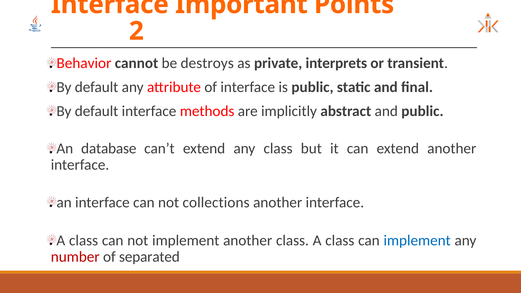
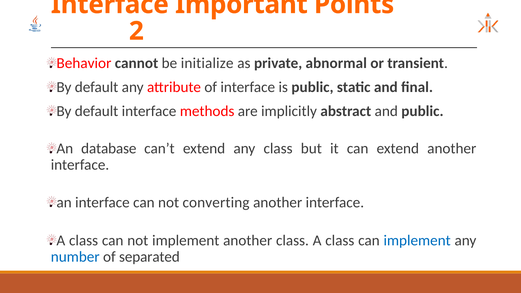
destroys: destroys -> initialize
interprets: interprets -> abnormal
collections: collections -> converting
number colour: red -> blue
